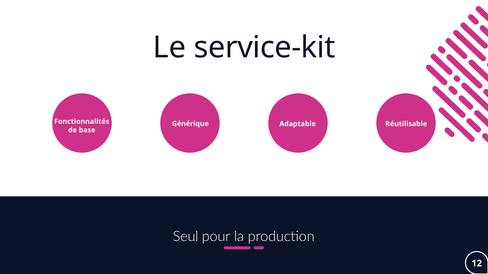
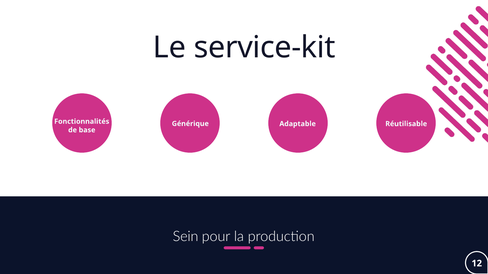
Seul: Seul -> Sein
